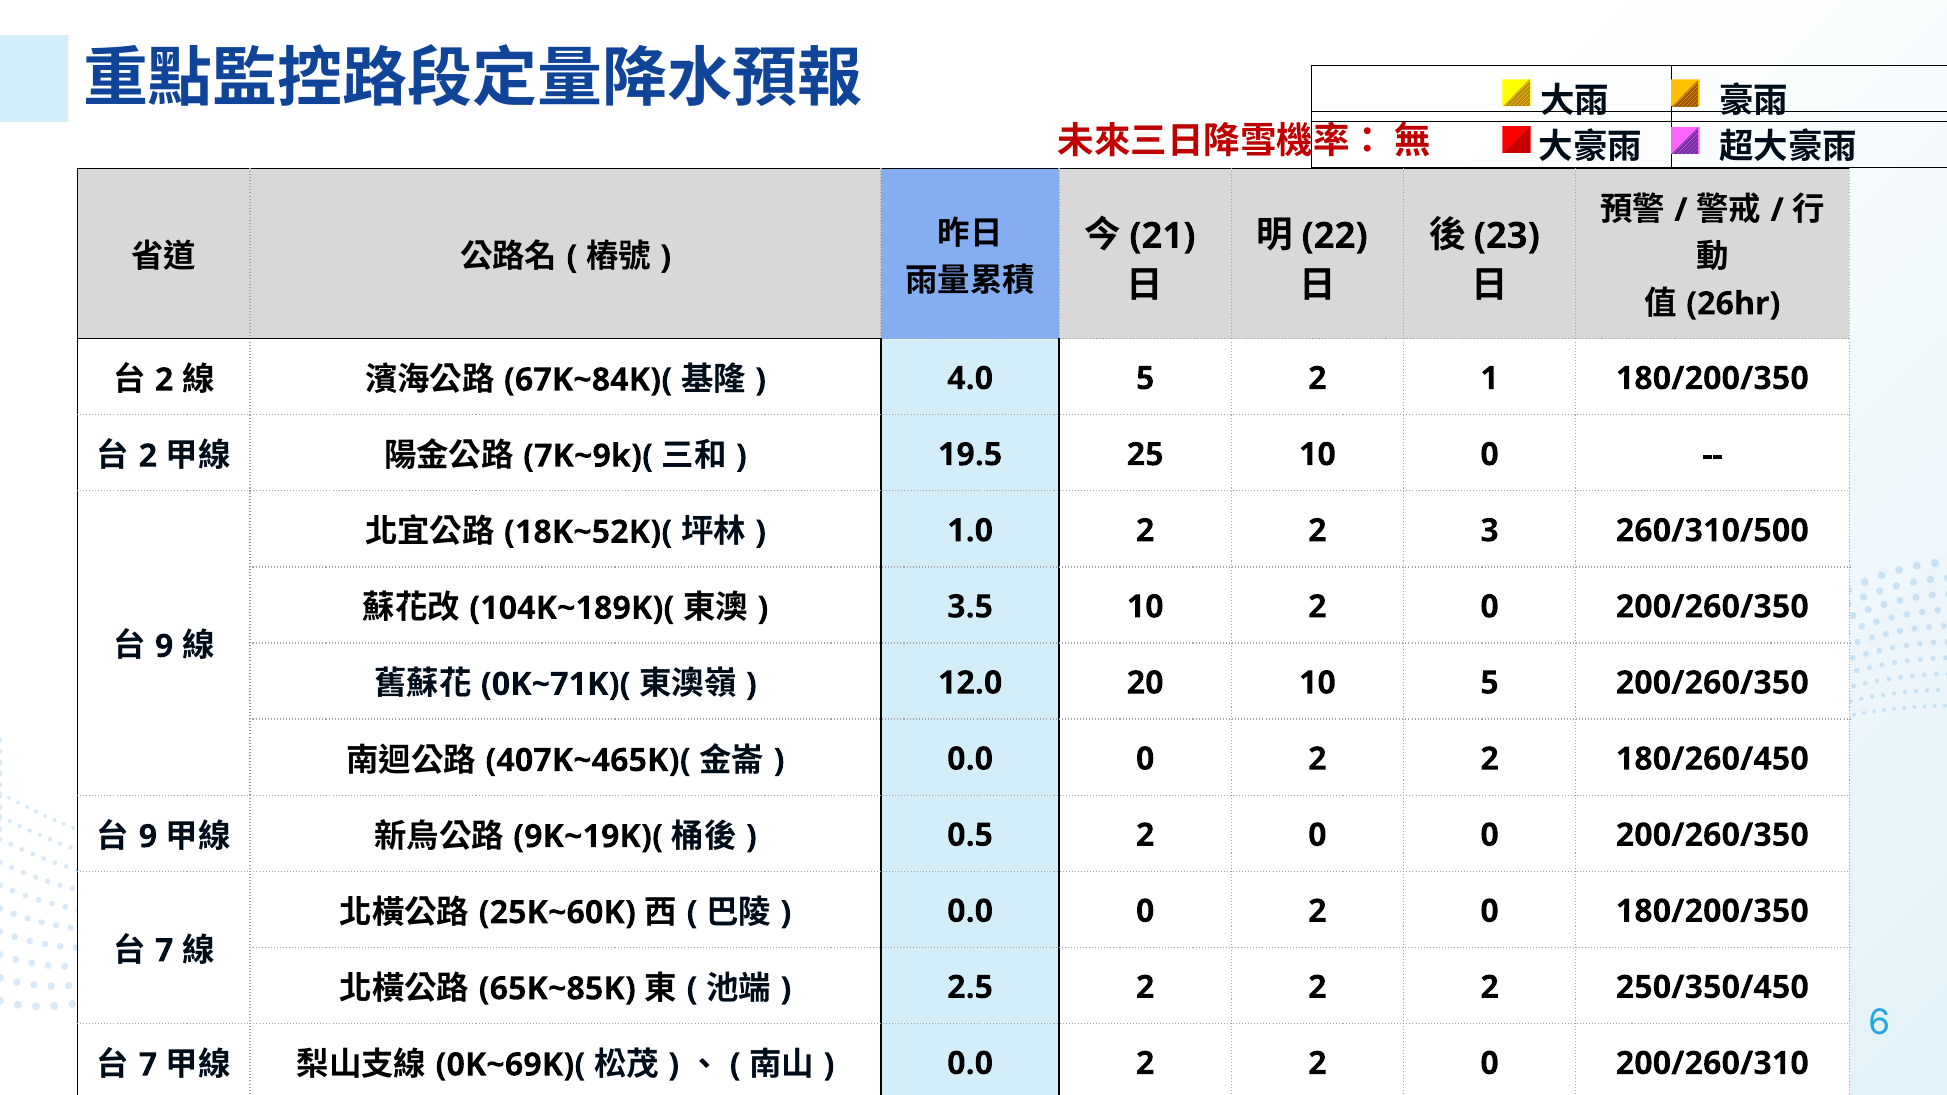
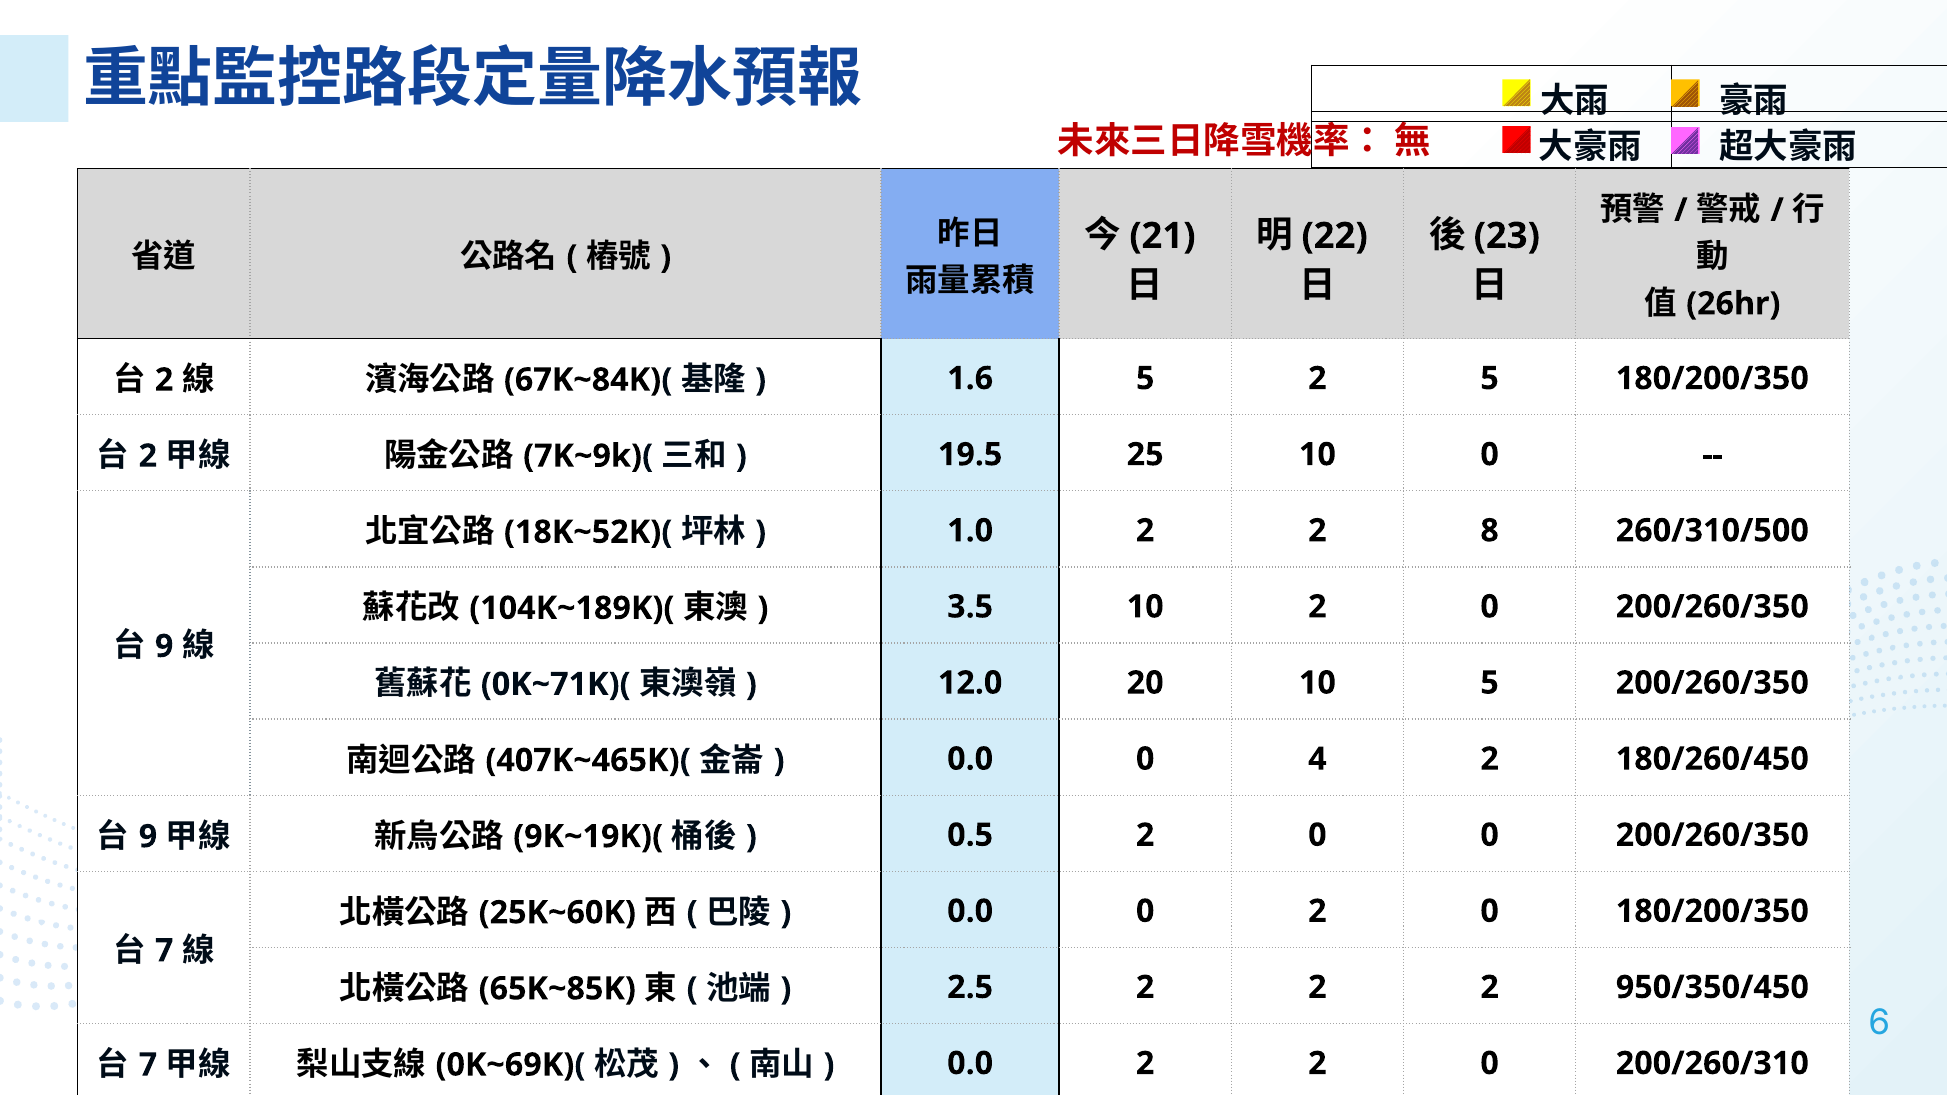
4.0: 4.0 -> 1.6
2 1: 1 -> 5
3: 3 -> 8
2 at (1317, 759): 2 -> 4
250/350/450: 250/350/450 -> 950/350/450
